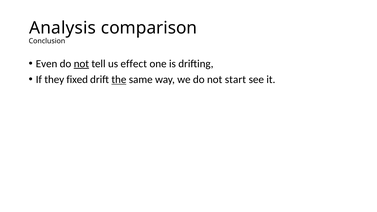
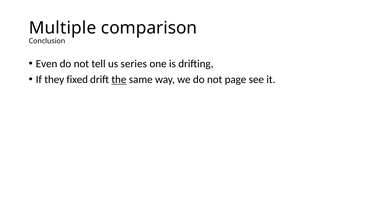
Analysis: Analysis -> Multiple
not at (81, 64) underline: present -> none
effect: effect -> series
start: start -> page
